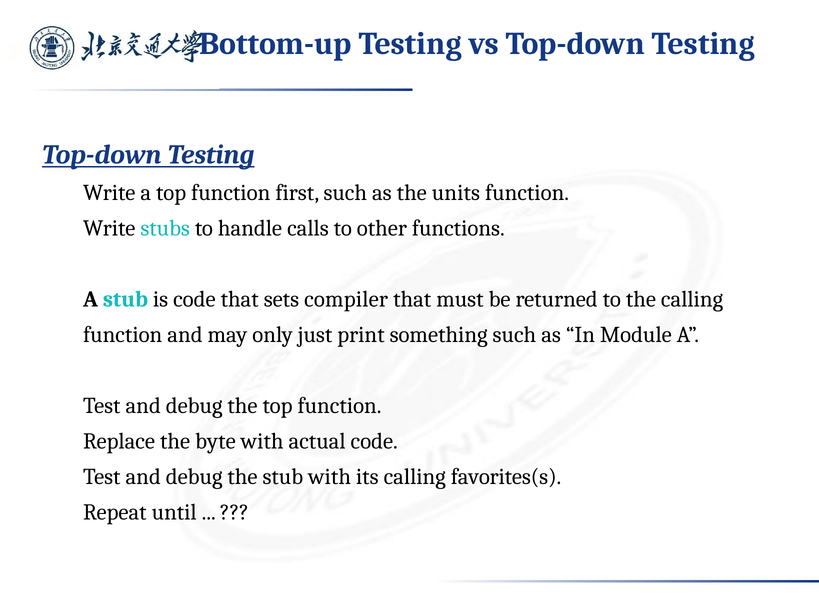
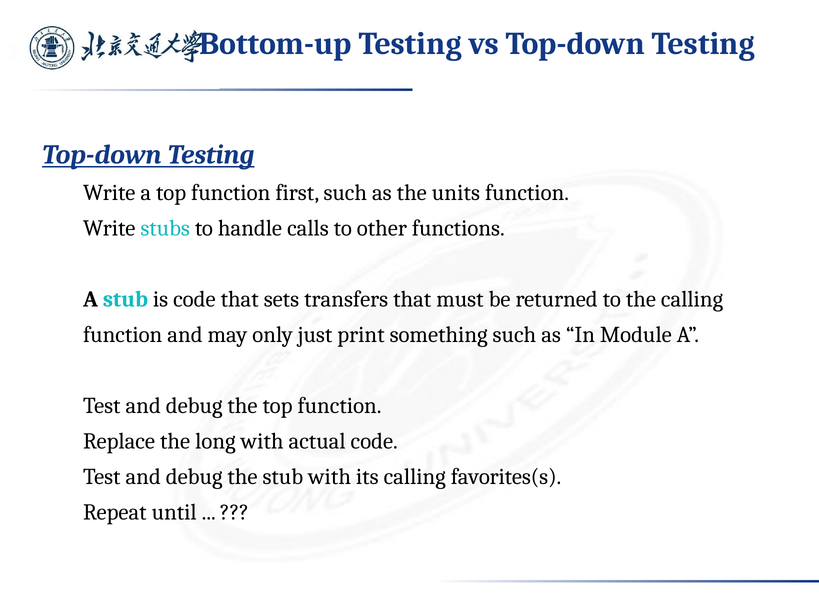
compiler: compiler -> transfers
byte: byte -> long
